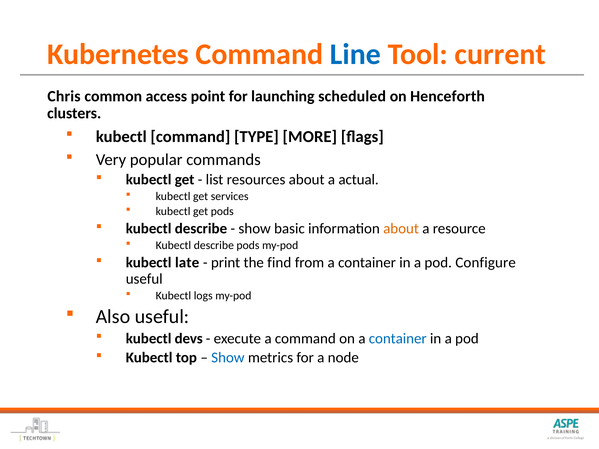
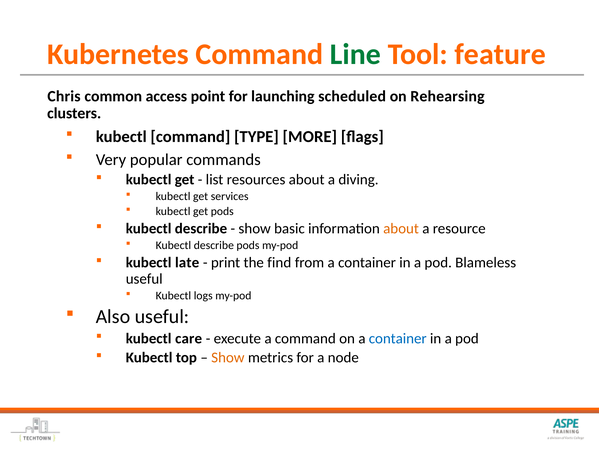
Line colour: blue -> green
current: current -> feature
Henceforth: Henceforth -> Rehearsing
actual: actual -> diving
Configure: Configure -> Blameless
devs: devs -> care
Show at (228, 358) colour: blue -> orange
